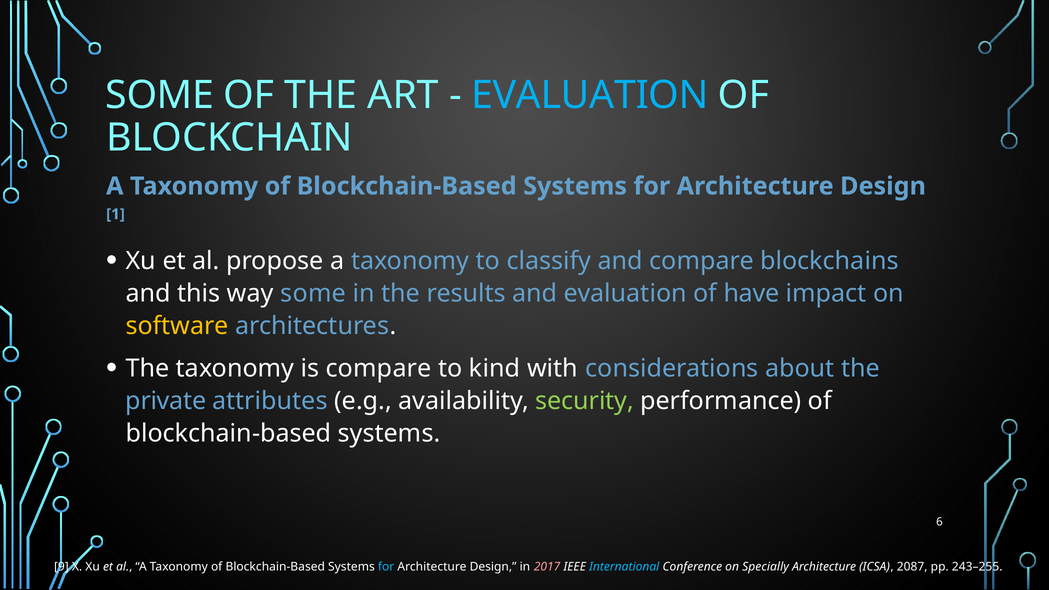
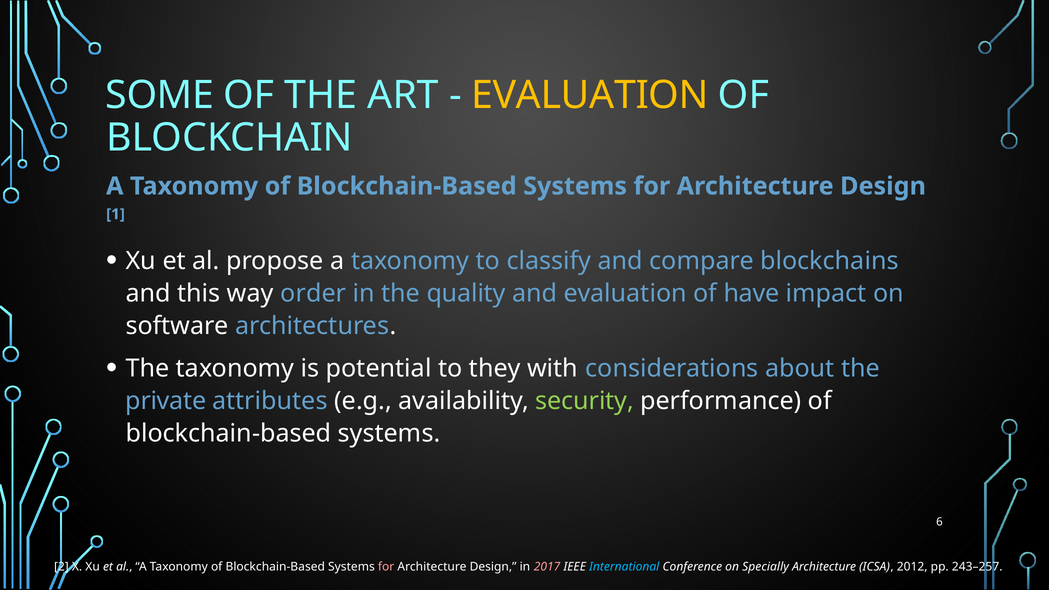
EVALUATION at (590, 95) colour: light blue -> yellow
way some: some -> order
results: results -> quality
software colour: yellow -> white
is compare: compare -> potential
kind: kind -> they
9: 9 -> 2
for at (386, 567) colour: light blue -> pink
2087: 2087 -> 2012
243–255: 243–255 -> 243–257
